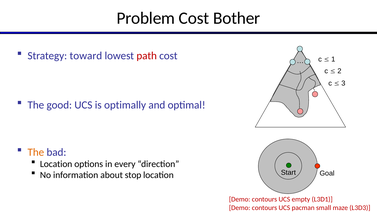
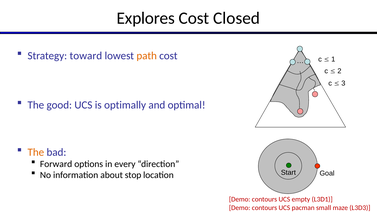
Problem: Problem -> Explores
Bother: Bother -> Closed
path colour: red -> orange
Location at (56, 164): Location -> Forward
